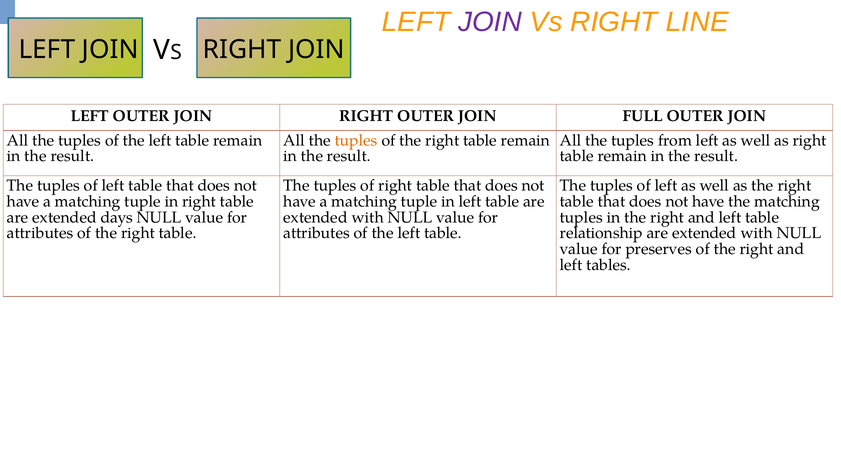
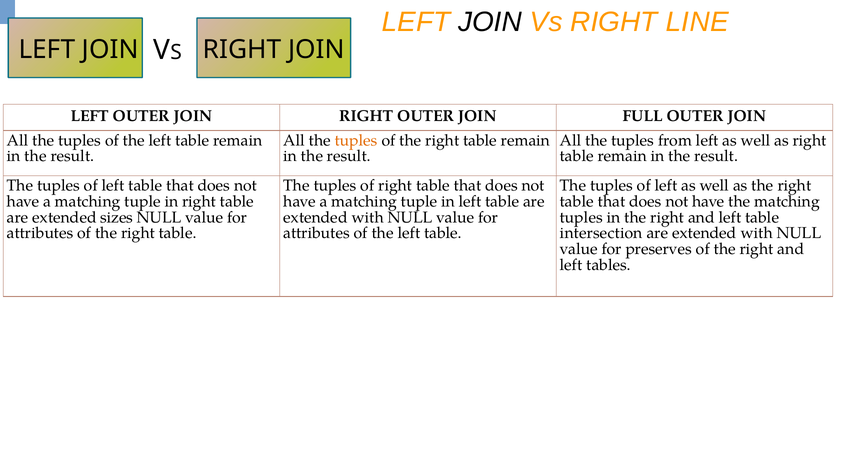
JOIN at (490, 22) colour: purple -> black
days: days -> sizes
relationship: relationship -> intersection
